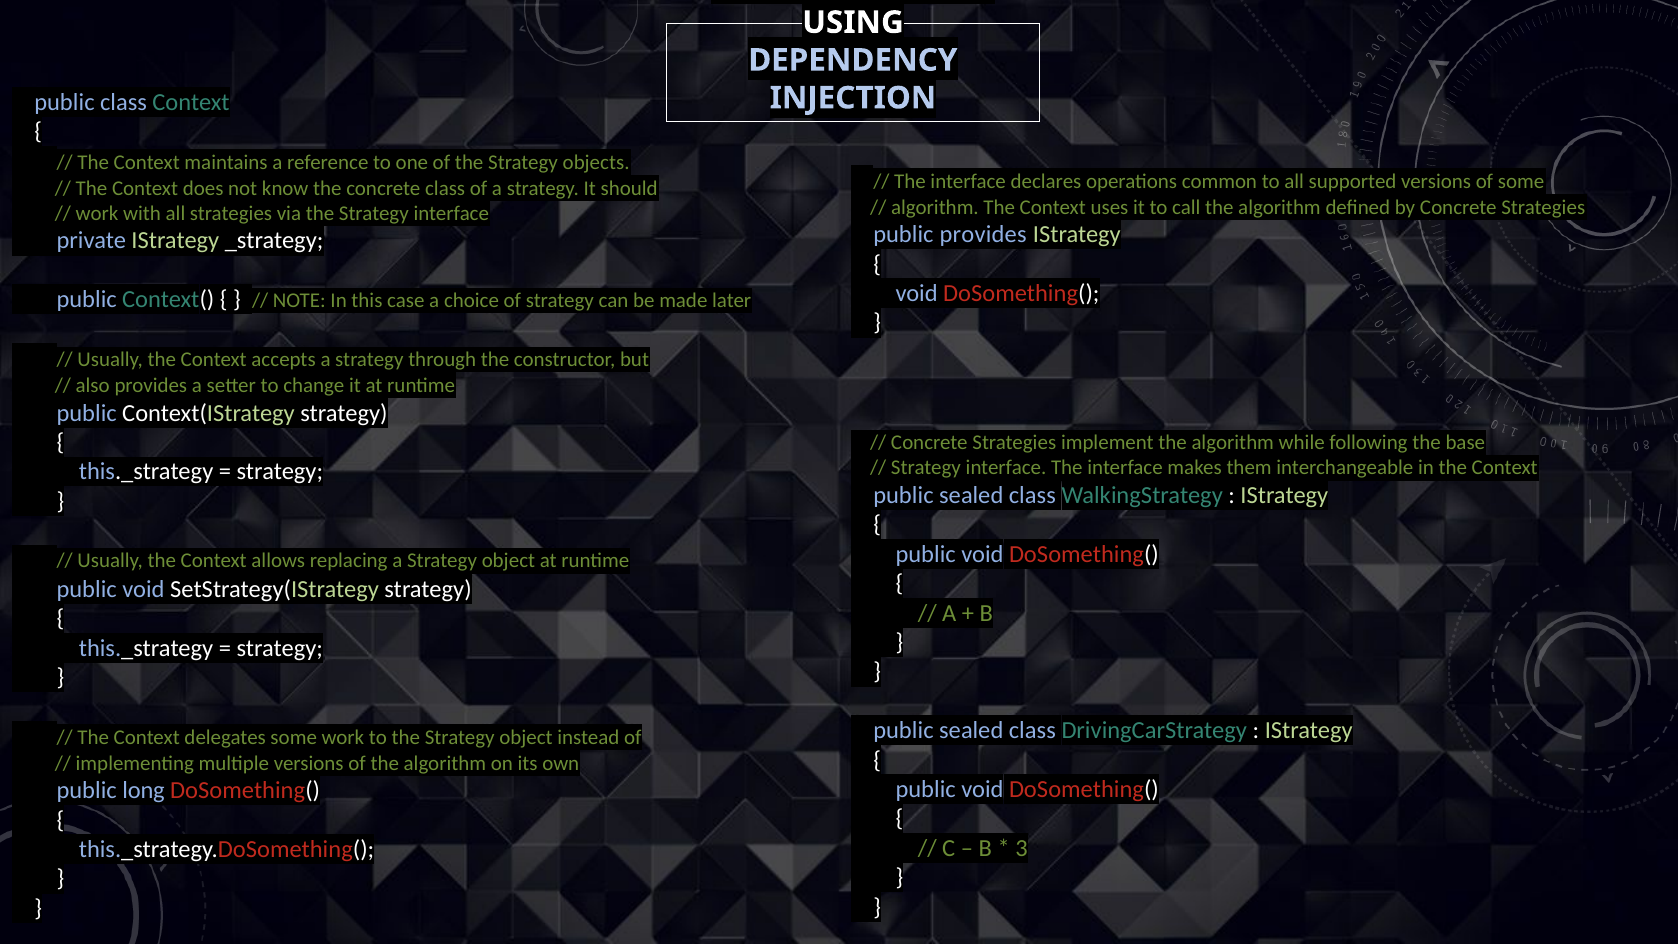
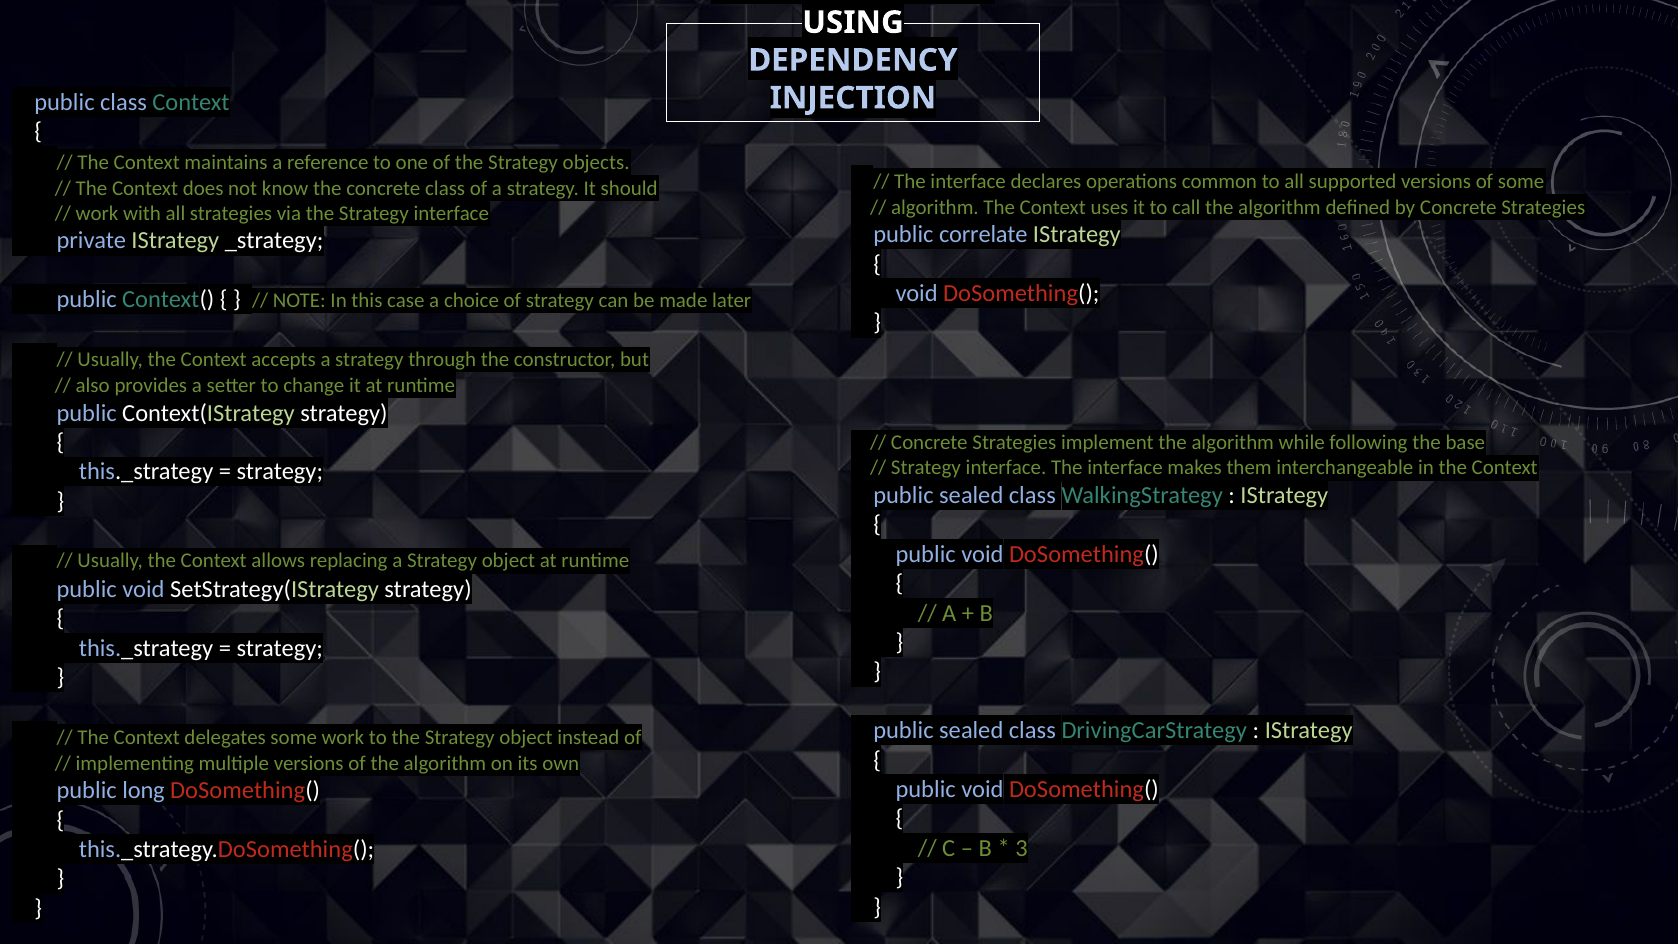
public provides: provides -> correlate
